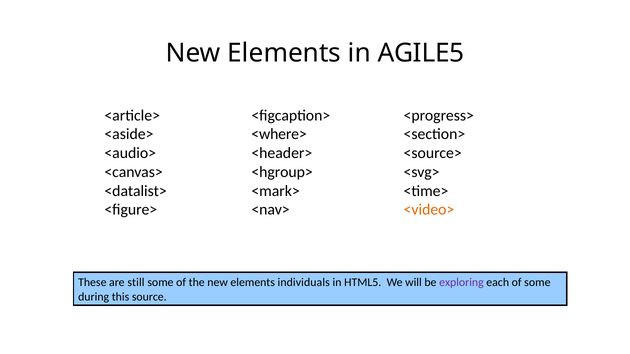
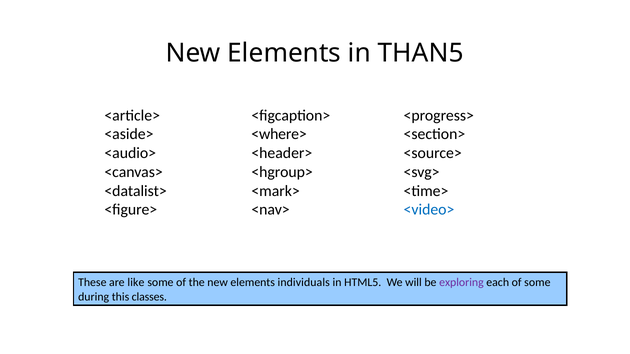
AGILE5: AGILE5 -> THAN5
<video> colour: orange -> blue
still: still -> like
source: source -> classes
